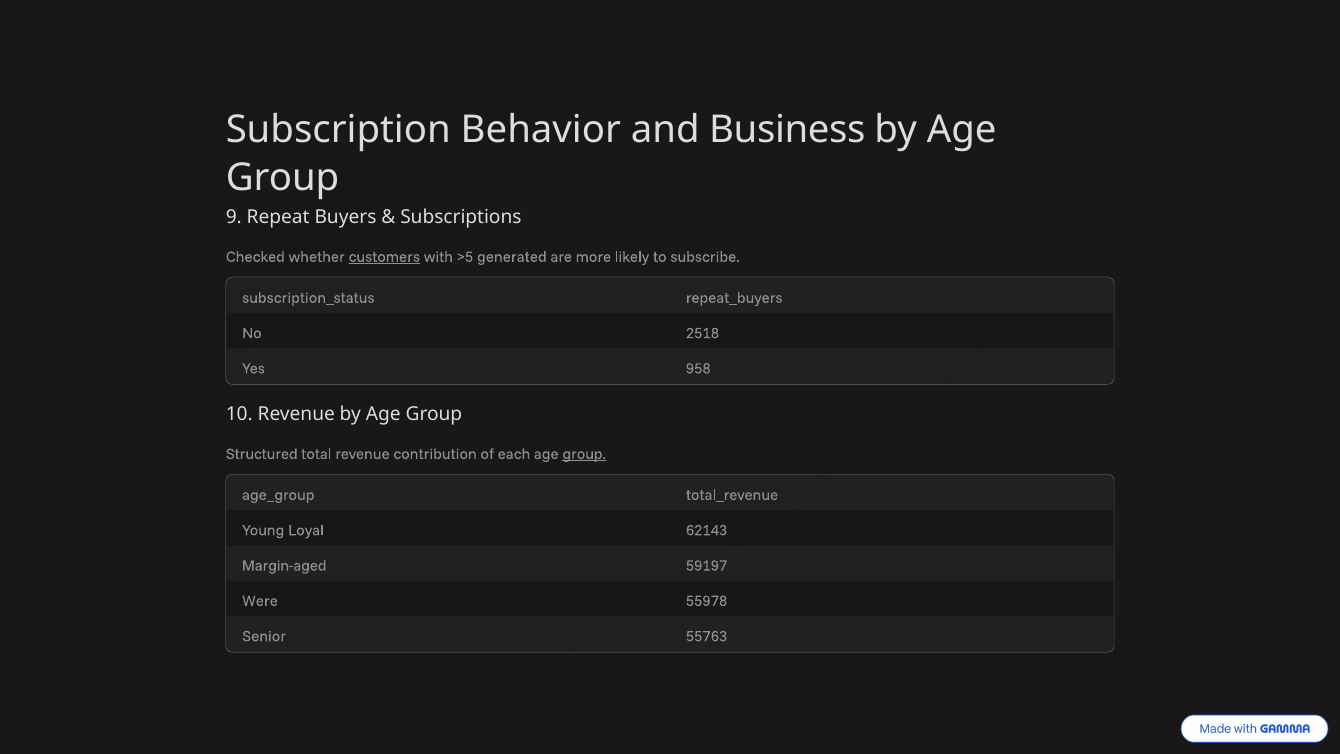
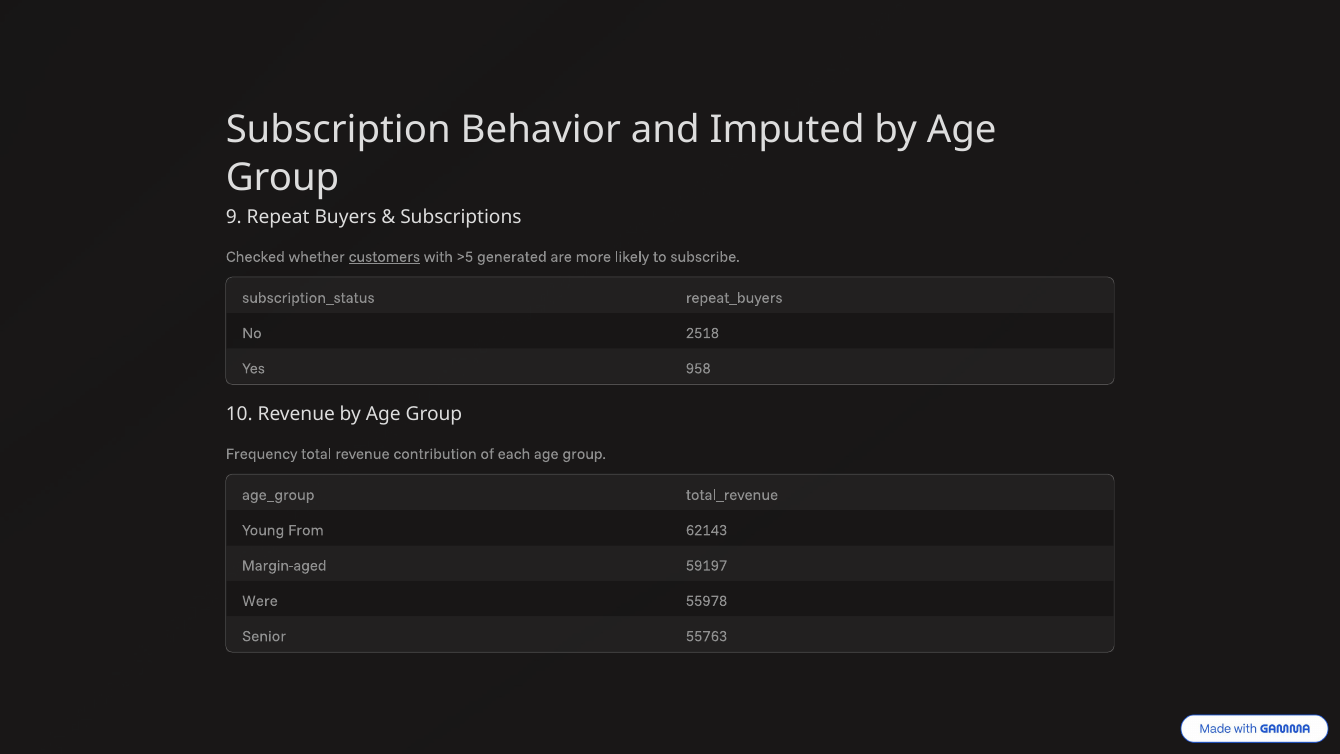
Business: Business -> Imputed
Structured: Structured -> Frequency
group at (584, 454) underline: present -> none
Loyal: Loyal -> From
